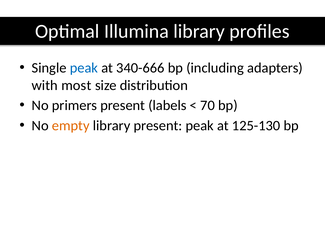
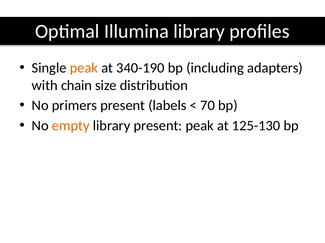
peak at (84, 68) colour: blue -> orange
340-666: 340-666 -> 340-190
most: most -> chain
